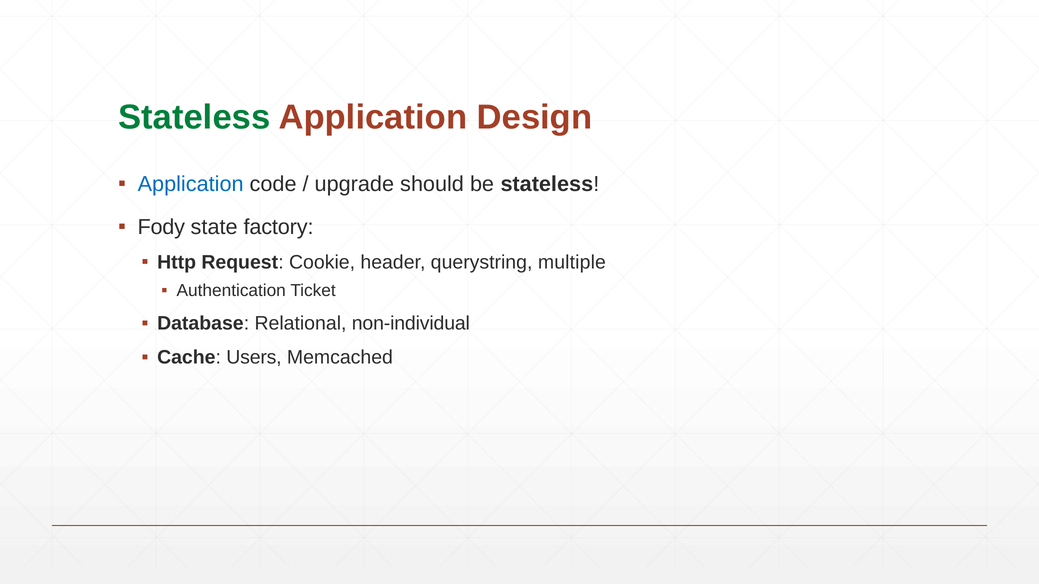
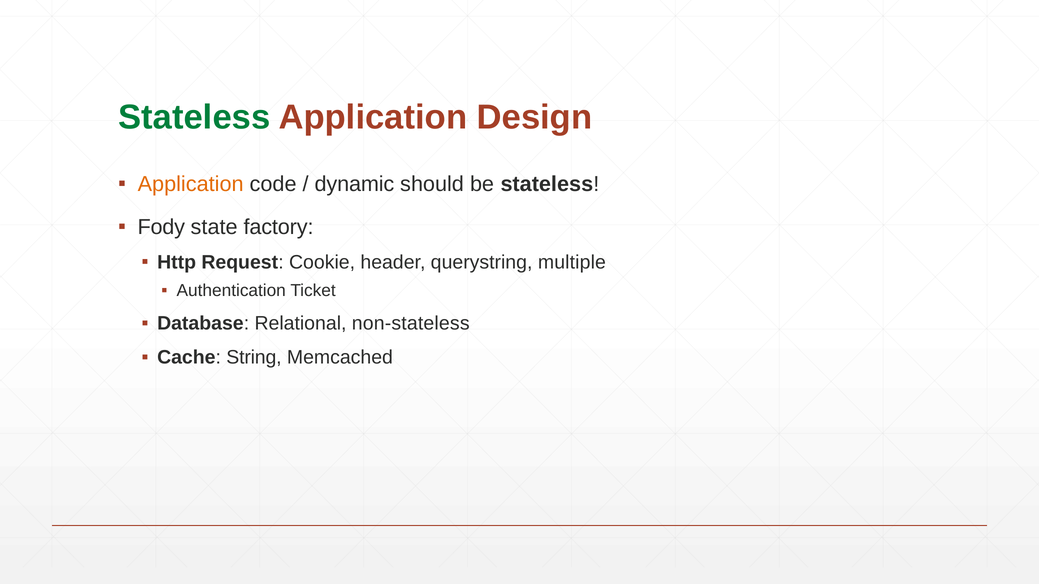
Application at (191, 184) colour: blue -> orange
upgrade: upgrade -> dynamic
non-individual: non-individual -> non-stateless
Users: Users -> String
